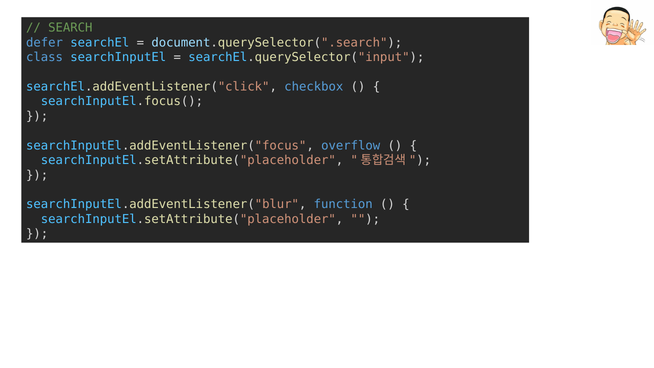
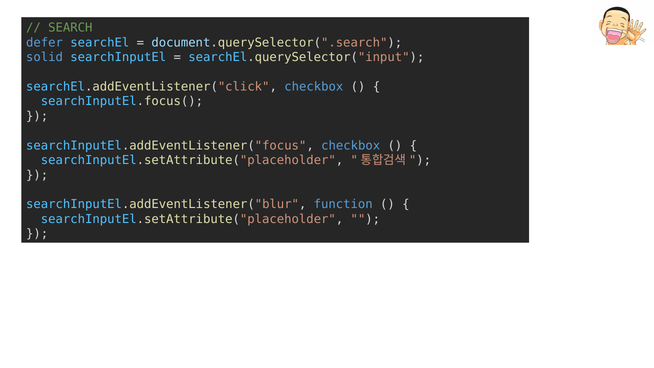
class: class -> solid
searchInputEl.addEventListener("focus overflow: overflow -> checkbox
